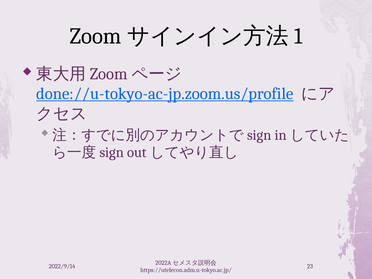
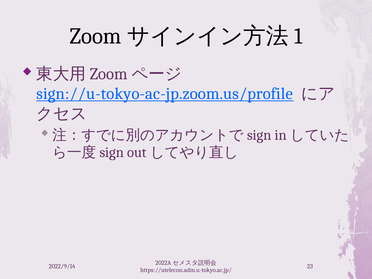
done://u-tokyo-ac-jp.zoom.us/profile: done://u-tokyo-ac-jp.zoom.us/profile -> sign://u-tokyo-ac-jp.zoom.us/profile
